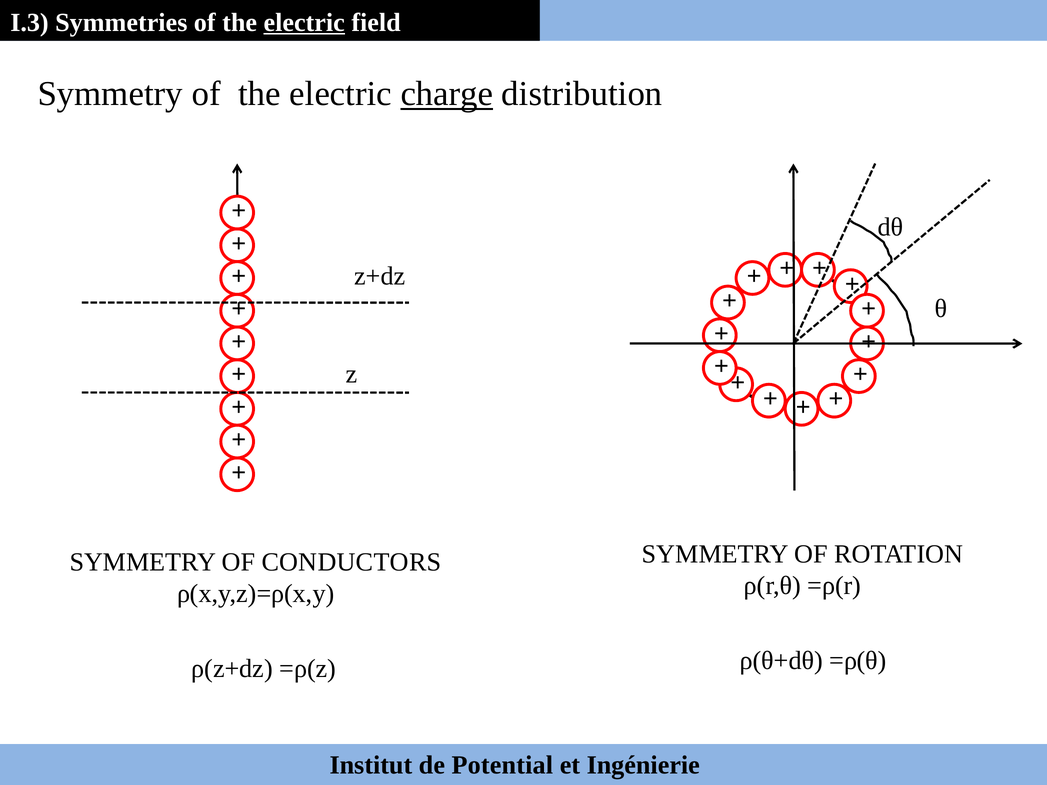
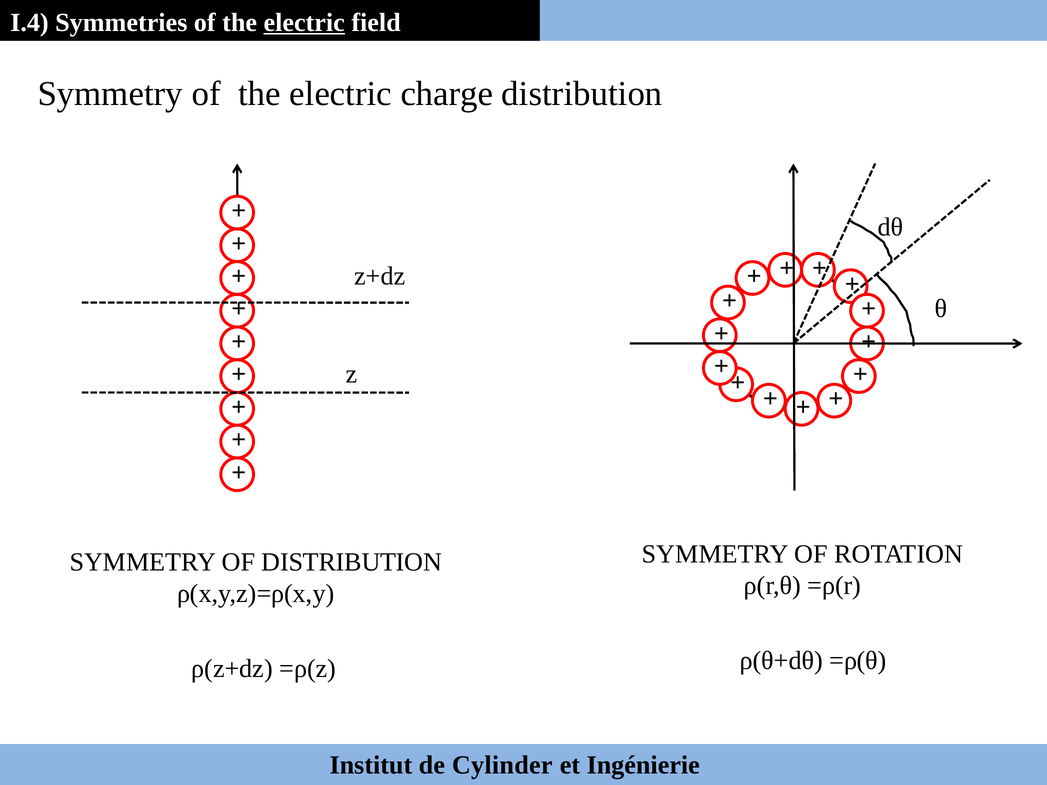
I.3: I.3 -> I.4
charge underline: present -> none
OF CONDUCTORS: CONDUCTORS -> DISTRIBUTION
Potential: Potential -> Cylinder
